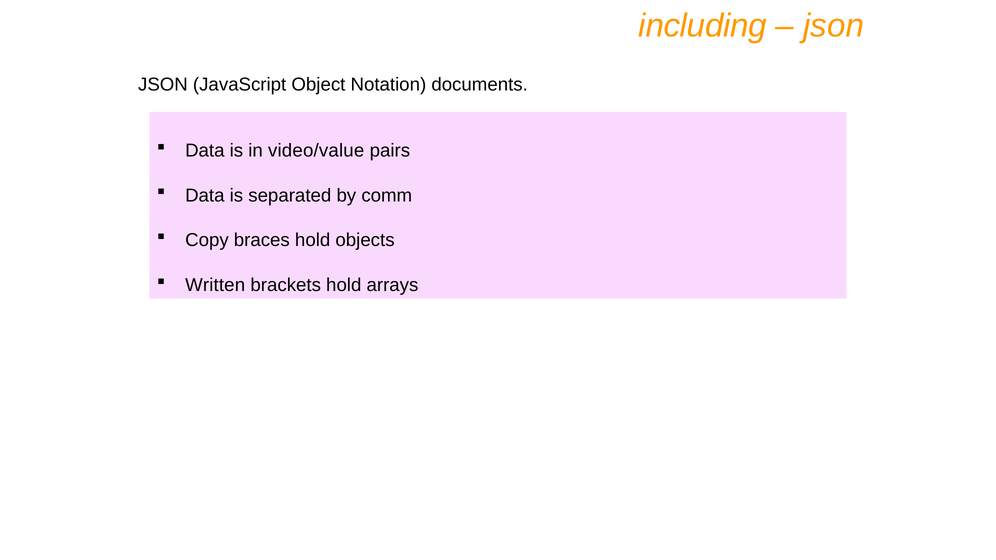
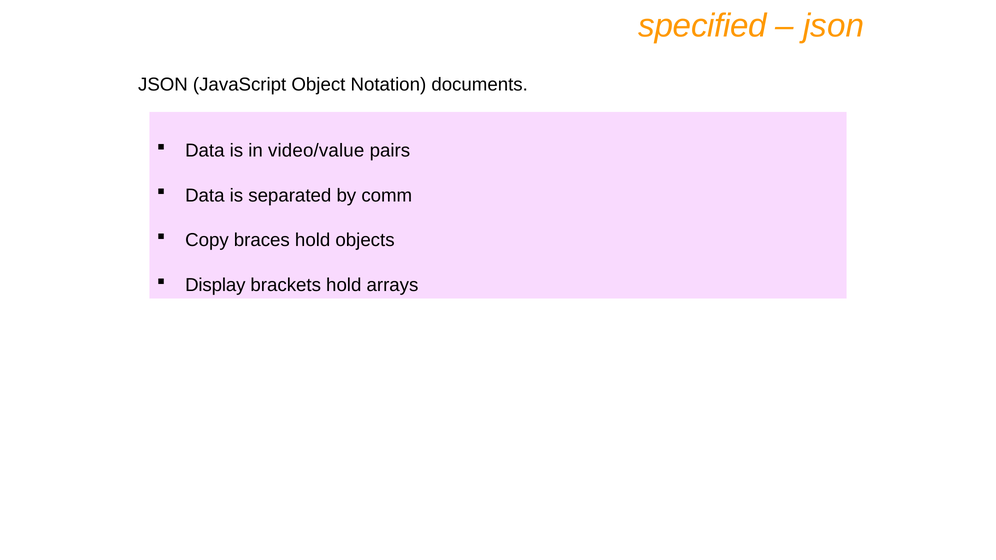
including: including -> specified
Written: Written -> Display
